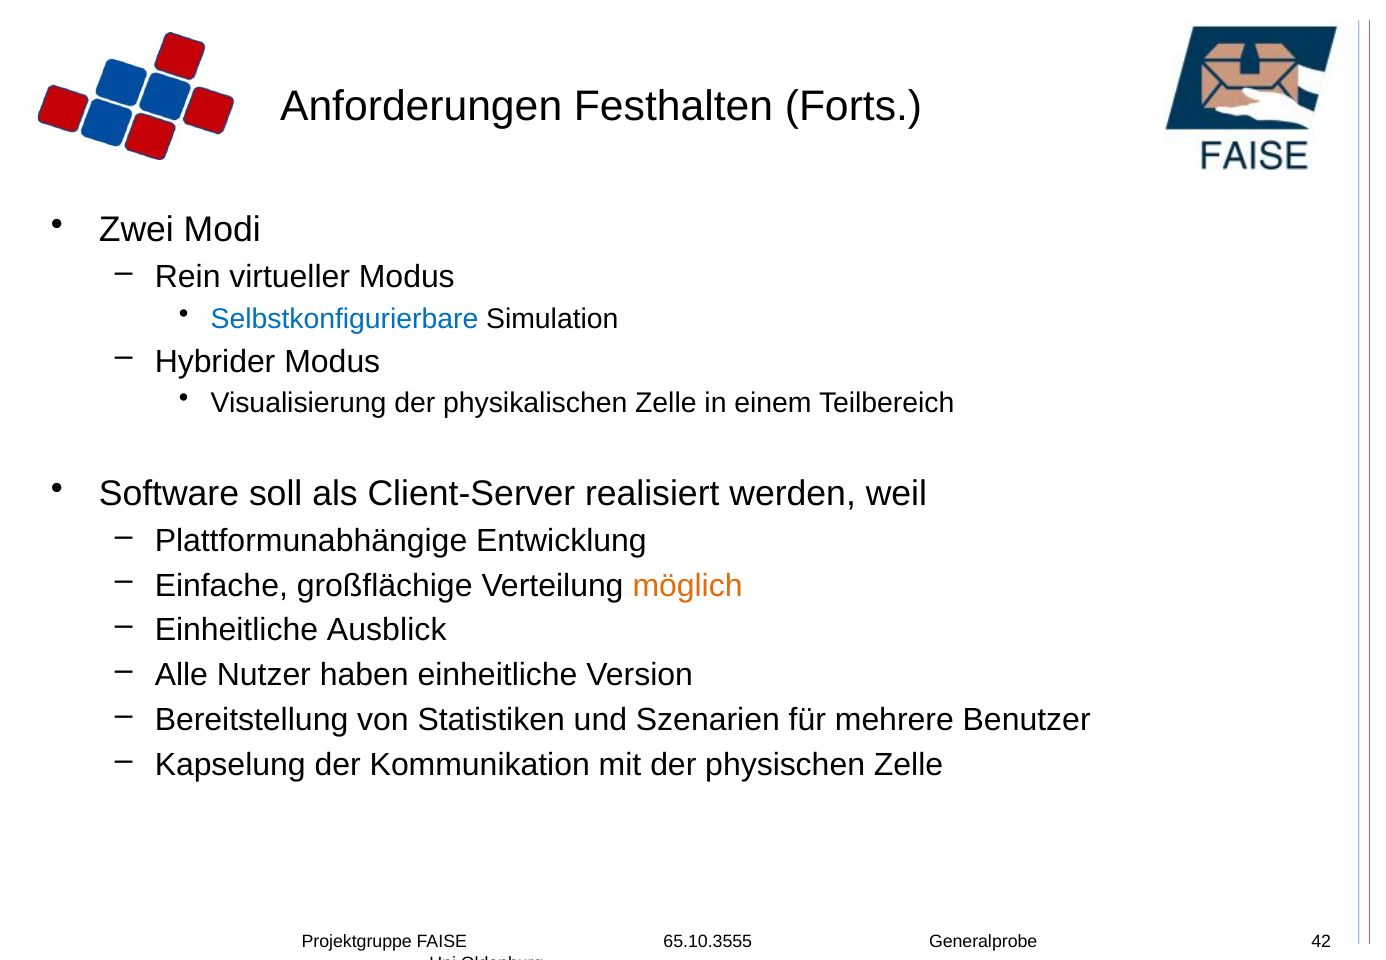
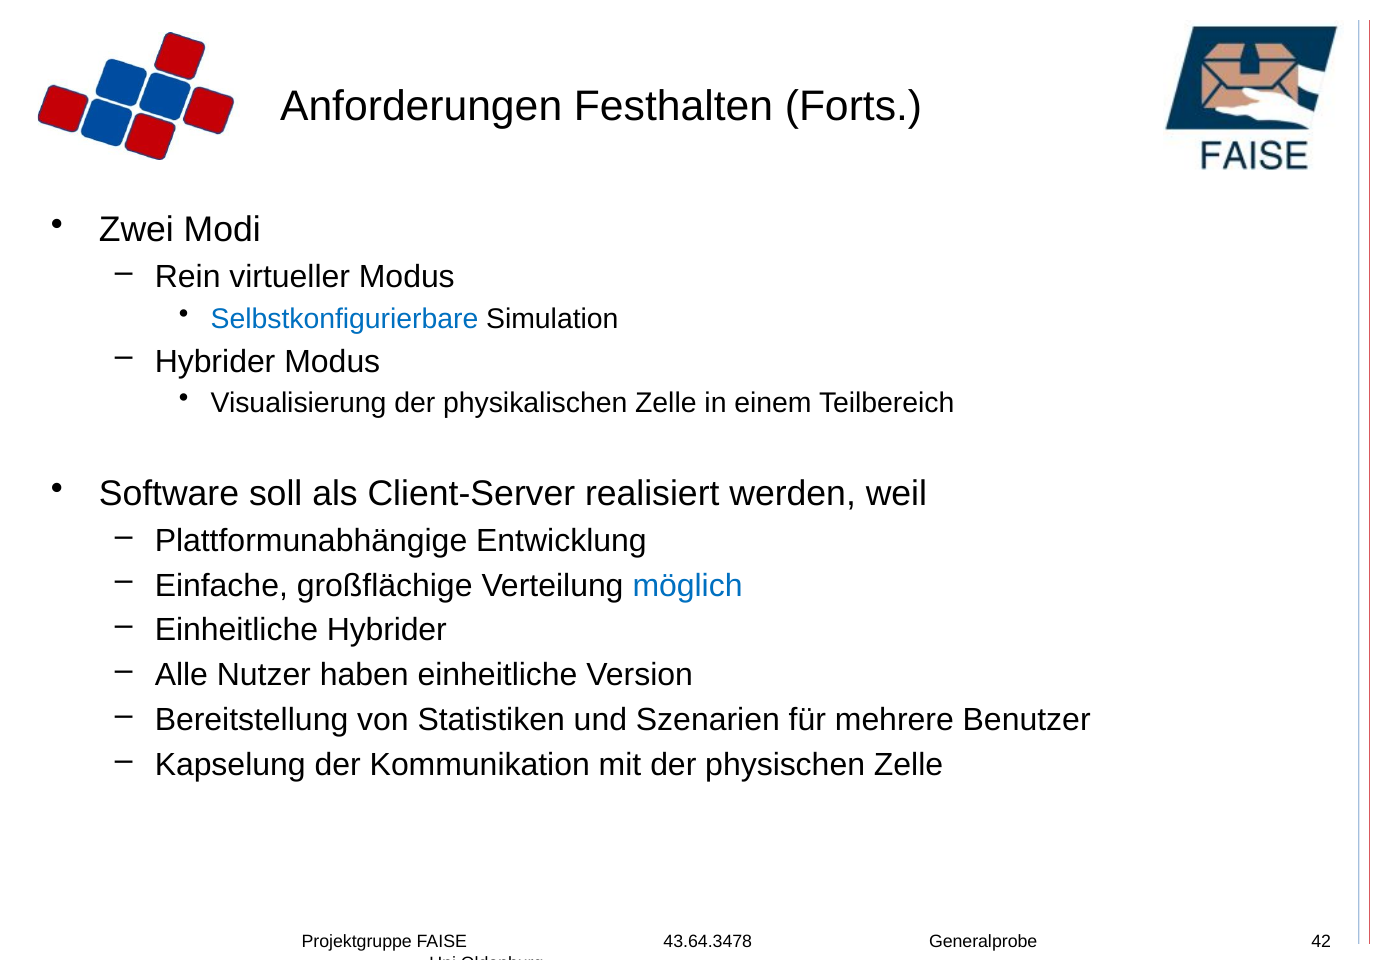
möglich colour: orange -> blue
Einheitliche Ausblick: Ausblick -> Hybrider
65.10.3555: 65.10.3555 -> 43.64.3478
